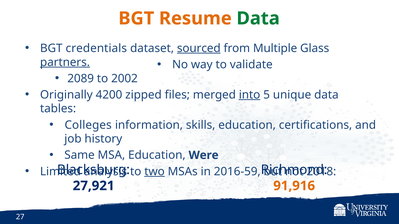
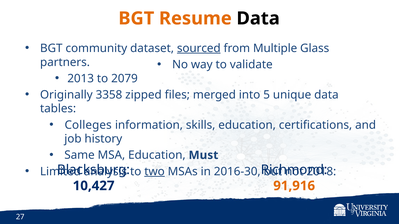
Data at (258, 18) colour: green -> black
credentials: credentials -> community
partners underline: present -> none
2089: 2089 -> 2013
2002: 2002 -> 2079
4200: 4200 -> 3358
into underline: present -> none
Were: Were -> Must
2016-59: 2016-59 -> 2016-30
27,921: 27,921 -> 10,427
